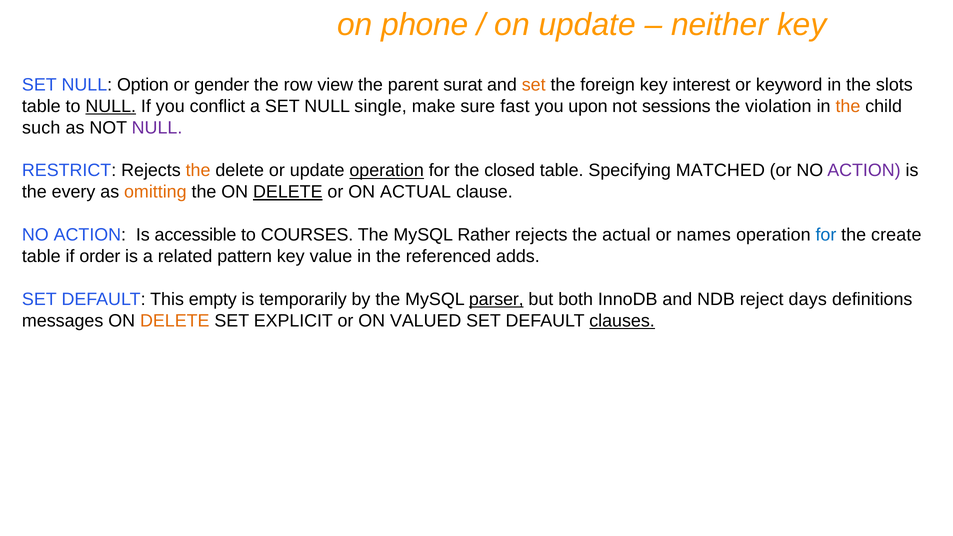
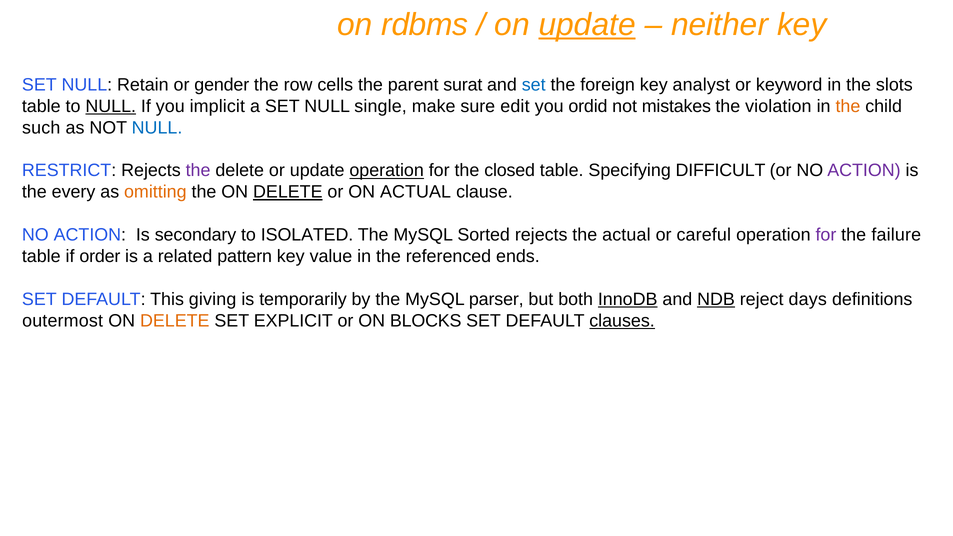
phone: phone -> rdbms
update at (587, 25) underline: none -> present
Option: Option -> Retain
view: view -> cells
set at (534, 85) colour: orange -> blue
interest: interest -> analyst
conflict: conflict -> implicit
fast: fast -> edit
upon: upon -> ordid
sessions: sessions -> mistakes
NULL at (157, 128) colour: purple -> blue
the at (198, 171) colour: orange -> purple
MATCHED: MATCHED -> DIFFICULT
accessible: accessible -> secondary
COURSES: COURSES -> ISOLATED
Rather: Rather -> Sorted
names: names -> careful
for at (826, 235) colour: blue -> purple
create: create -> failure
adds: adds -> ends
empty: empty -> giving
parser underline: present -> none
InnoDB underline: none -> present
NDB underline: none -> present
messages: messages -> outermost
VALUED: VALUED -> BLOCKS
